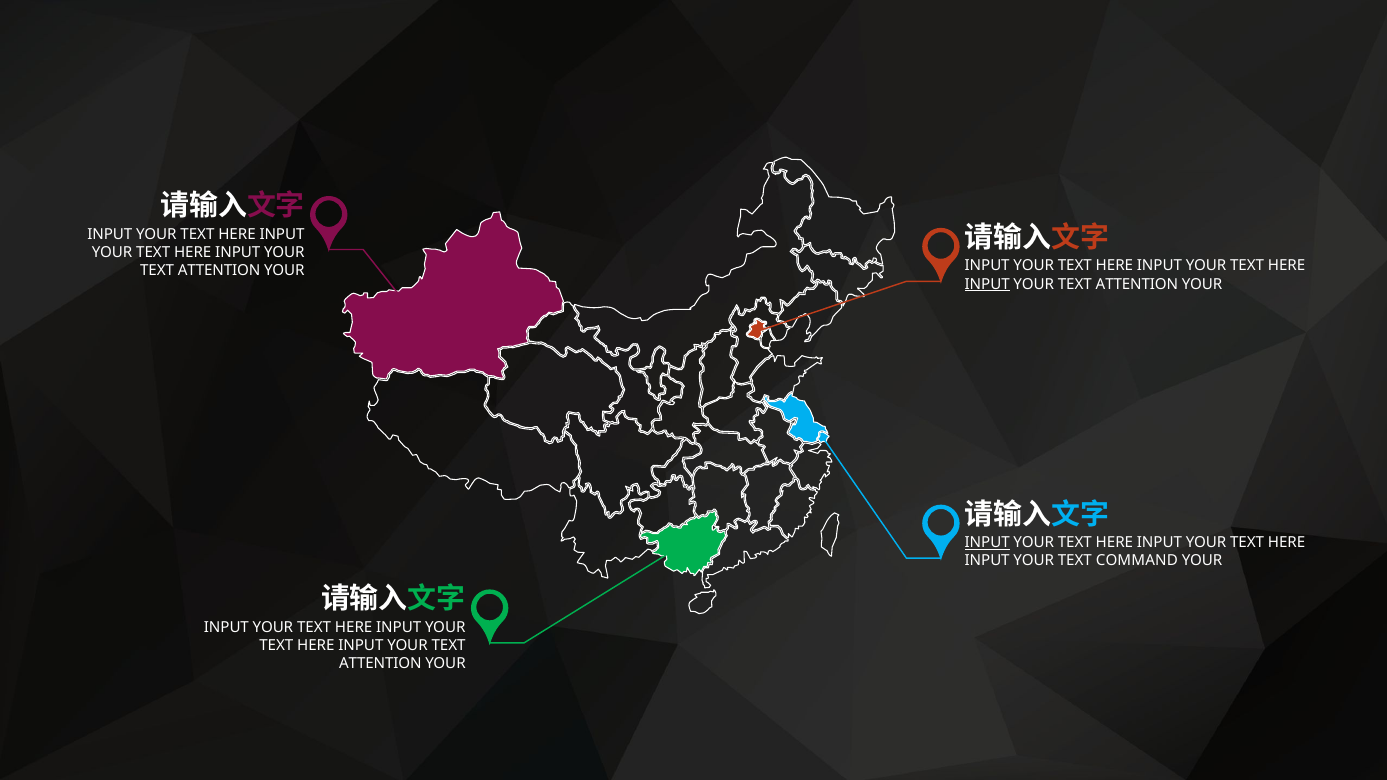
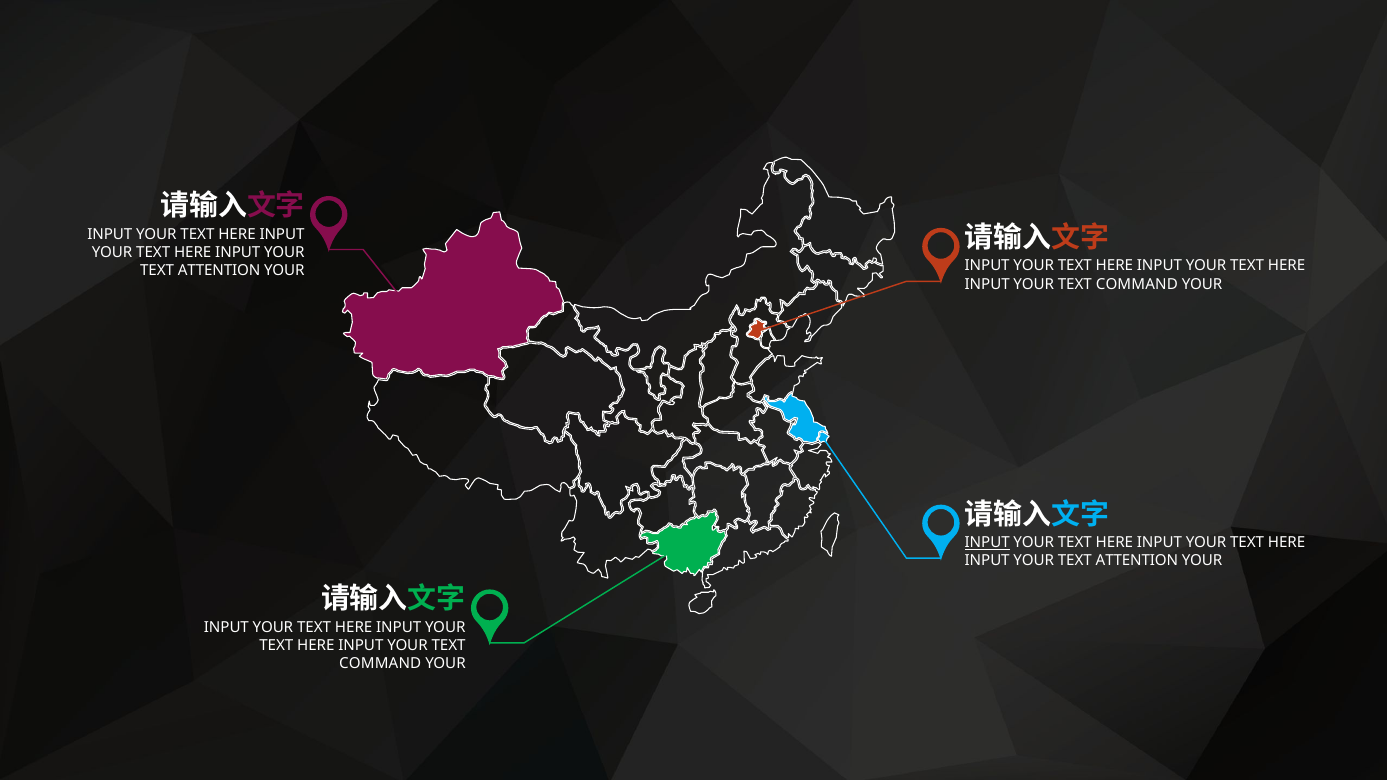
INPUT at (987, 284) underline: present -> none
ATTENTION at (1137, 284): ATTENTION -> COMMAND
COMMAND at (1137, 561): COMMAND -> ATTENTION
ATTENTION at (380, 664): ATTENTION -> COMMAND
